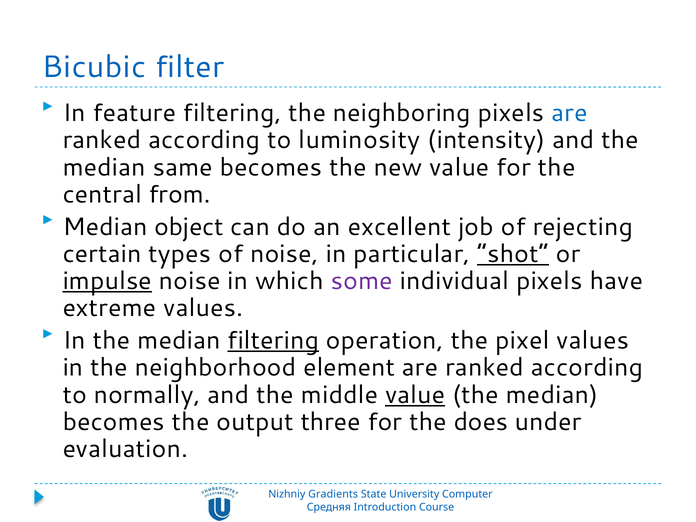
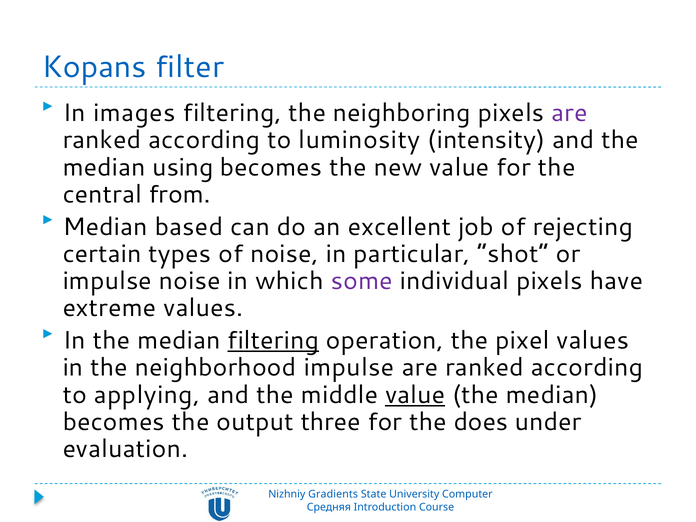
Bicubic: Bicubic -> Kopans
feature: feature -> images
are at (570, 113) colour: blue -> purple
same: same -> using
object: object -> based
shot underline: present -> none
impulse at (107, 281) underline: present -> none
neighborhood element: element -> impulse
normally: normally -> applying
